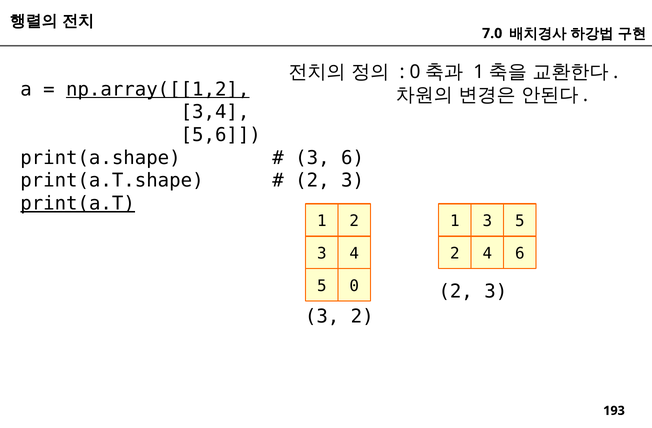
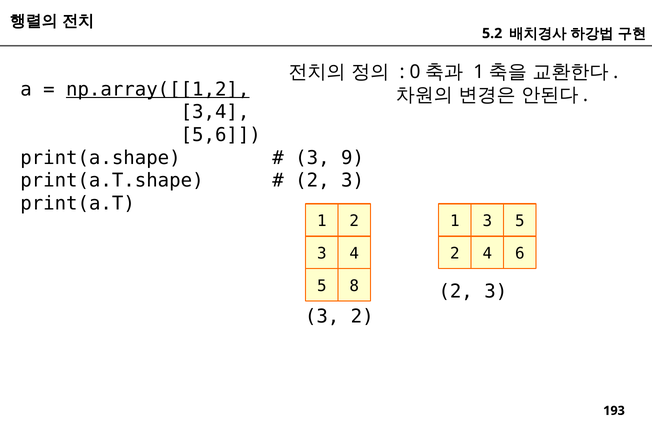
7.0: 7.0 -> 5.2
3 6: 6 -> 9
print(a.T underline: present -> none
5 0: 0 -> 8
